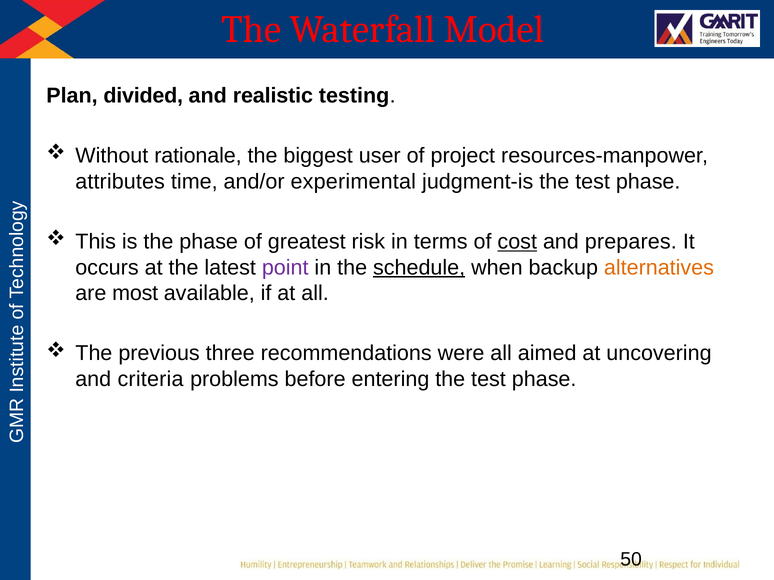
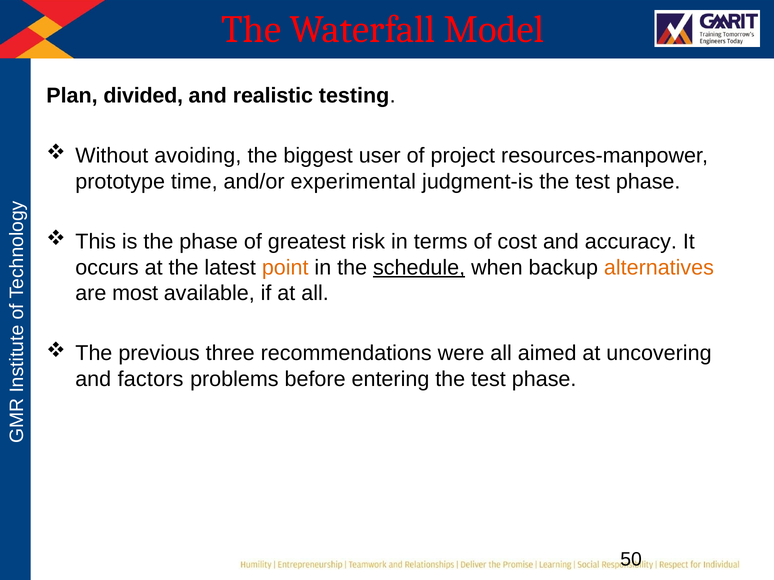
rationale: rationale -> avoiding
attributes: attributes -> prototype
cost underline: present -> none
prepares: prepares -> accuracy
point colour: purple -> orange
criteria: criteria -> factors
